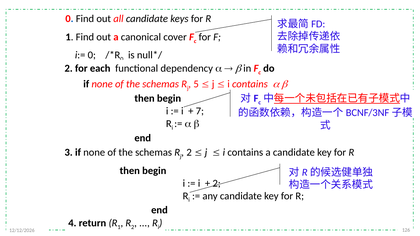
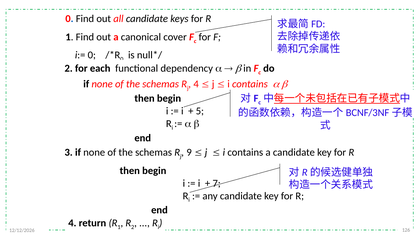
5 at (196, 84): 5 -> 4
7: 7 -> 5
2 at (189, 153): 2 -> 9
2 at (217, 183): 2 -> 7
